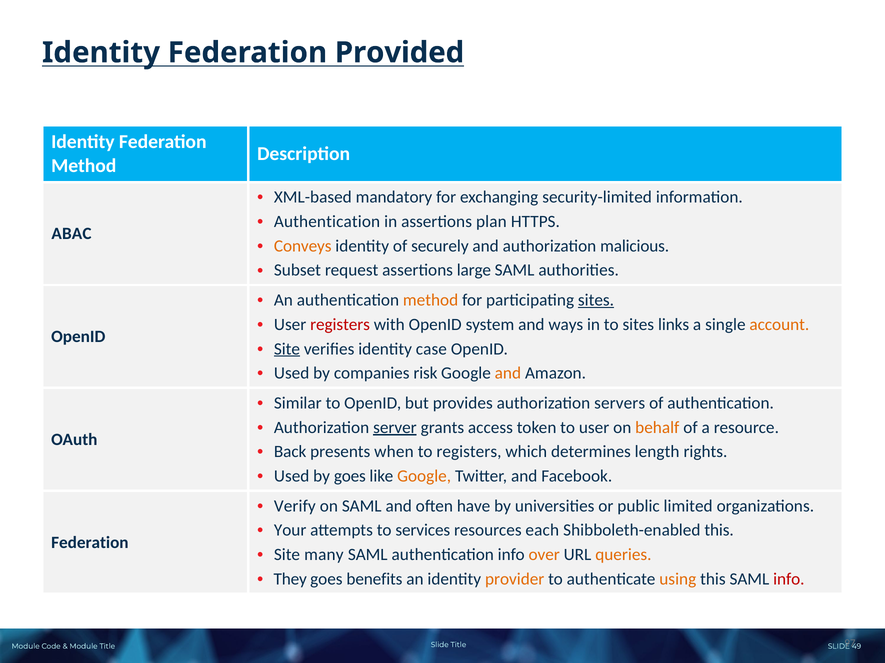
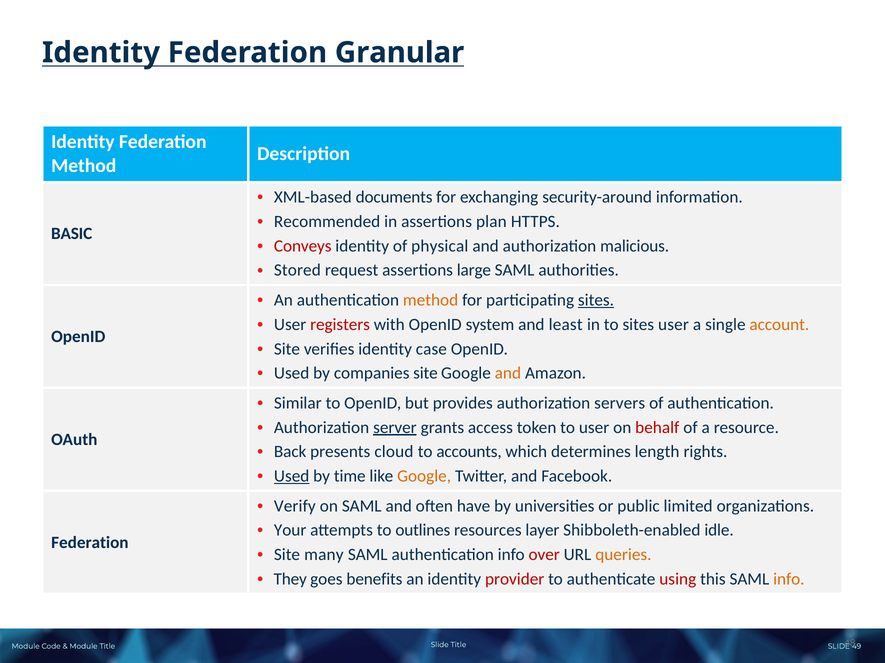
Provided: Provided -> Granular
mandatory: mandatory -> documents
security-limited: security-limited -> security-around
Authentication at (327, 222): Authentication -> Recommended
ABAC: ABAC -> BASIC
Conveys colour: orange -> red
securely: securely -> physical
Subset: Subset -> Stored
ways: ways -> least
sites links: links -> user
Site at (287, 349) underline: present -> none
companies risk: risk -> site
behalf colour: orange -> red
when: when -> cloud
to registers: registers -> accounts
Used at (292, 477) underline: none -> present
by goes: goes -> time
services: services -> outlines
each: each -> layer
Shibboleth-enabled this: this -> idle
over colour: orange -> red
provider colour: orange -> red
using colour: orange -> red
info at (789, 580) colour: red -> orange
97: 97 -> 48
